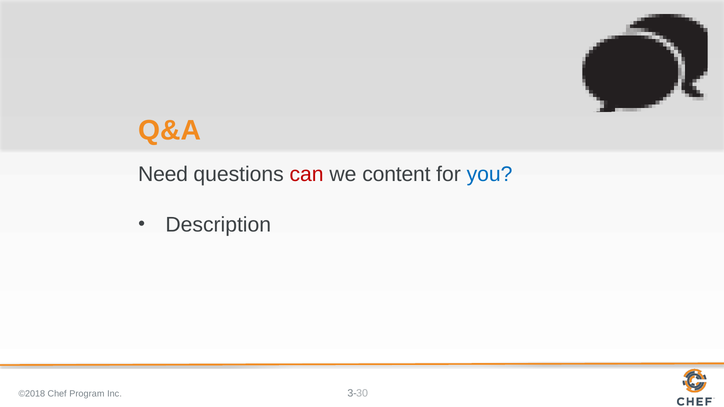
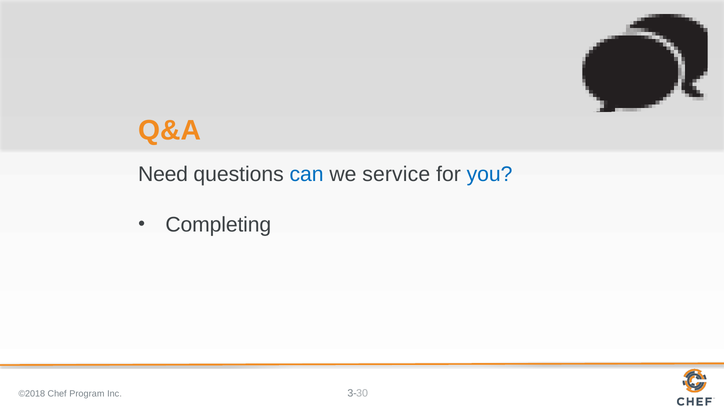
can colour: red -> blue
content: content -> service
Description: Description -> Completing
